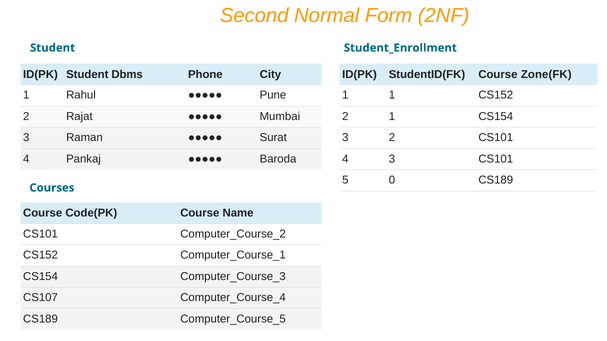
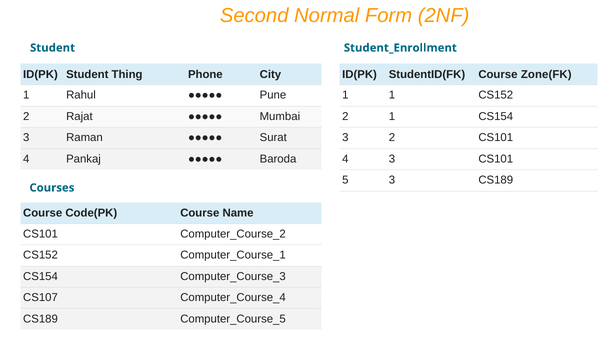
Dbms: Dbms -> Thing
5 0: 0 -> 3
